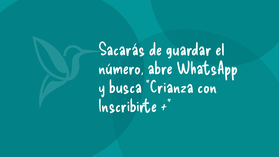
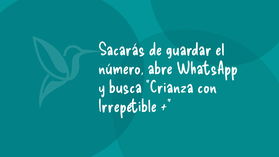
Inscribirte: Inscribirte -> Irrepetible
